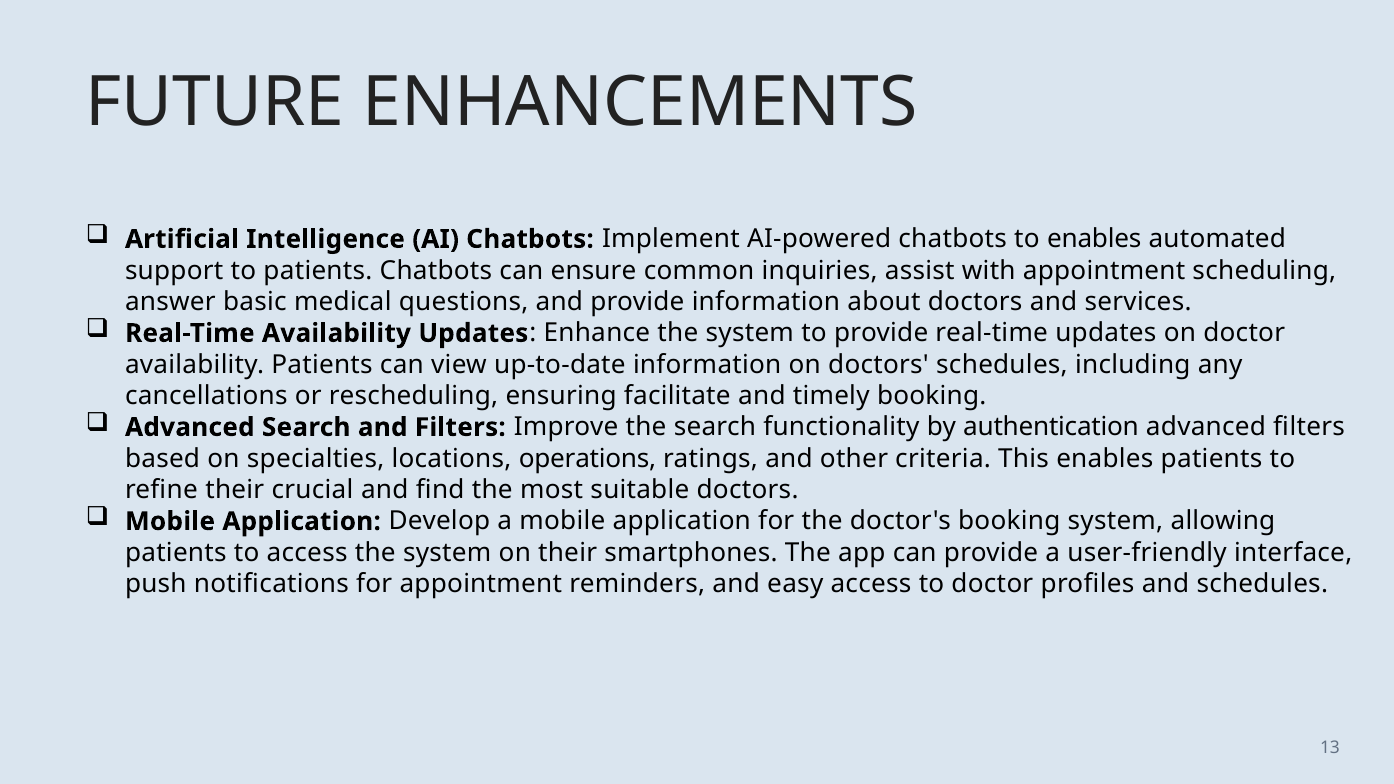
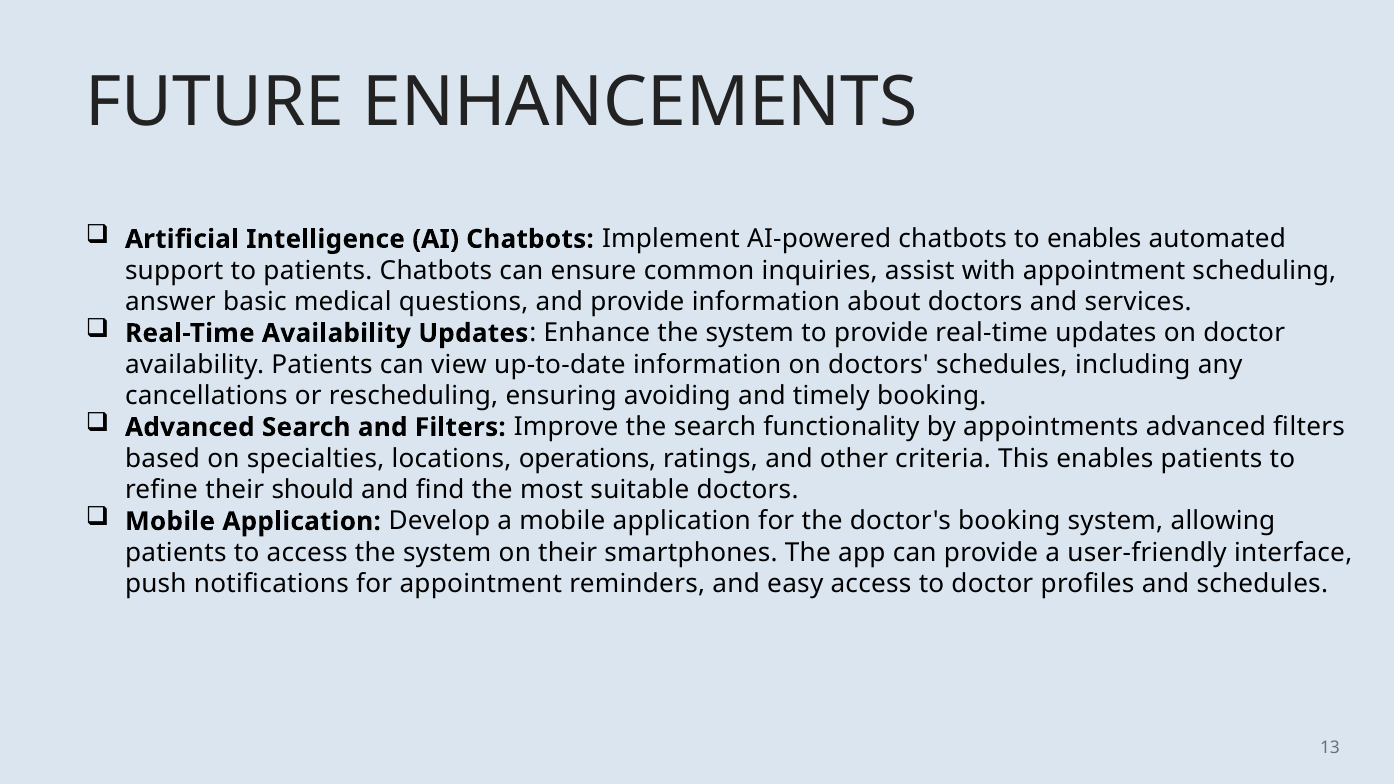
facilitate: facilitate -> avoiding
authentication: authentication -> appointments
crucial: crucial -> should
